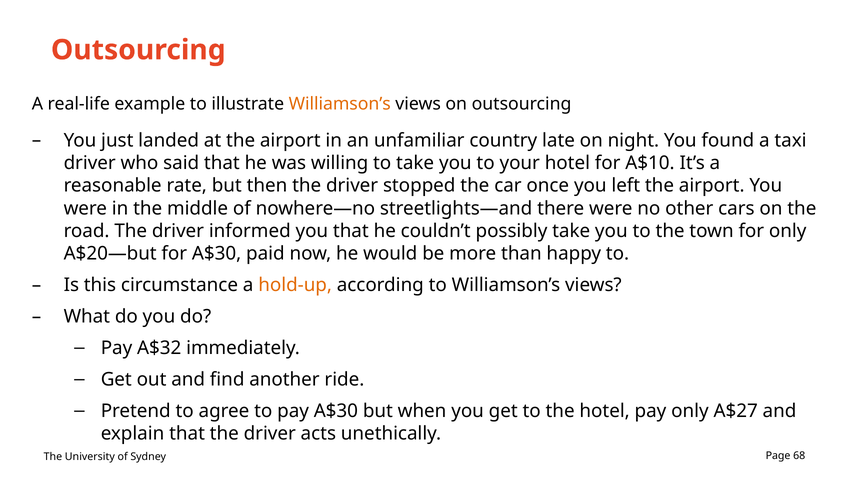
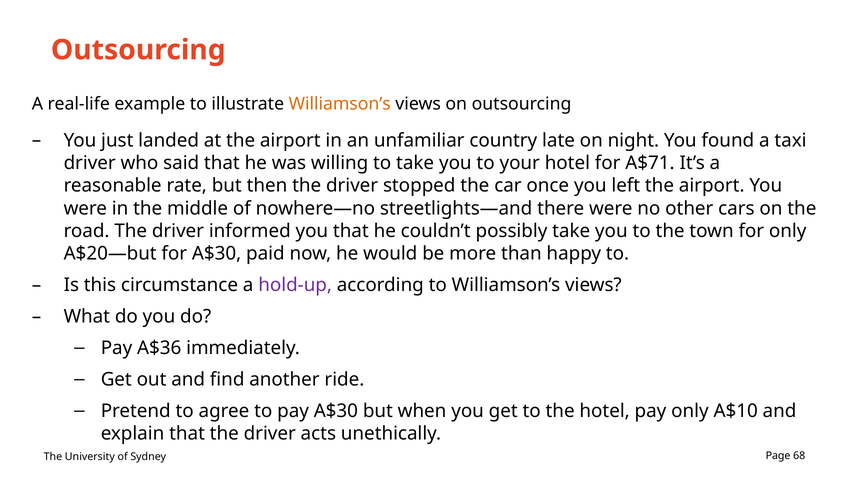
A$10: A$10 -> A$71
hold-up colour: orange -> purple
A$32: A$32 -> A$36
A$27: A$27 -> A$10
